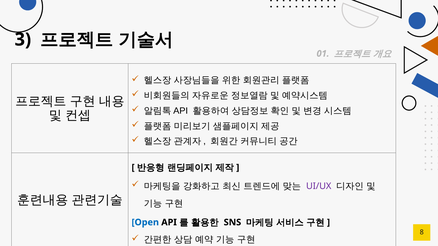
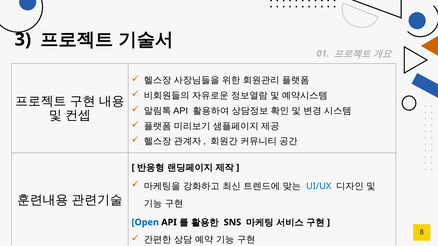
UI/UX colour: purple -> blue
